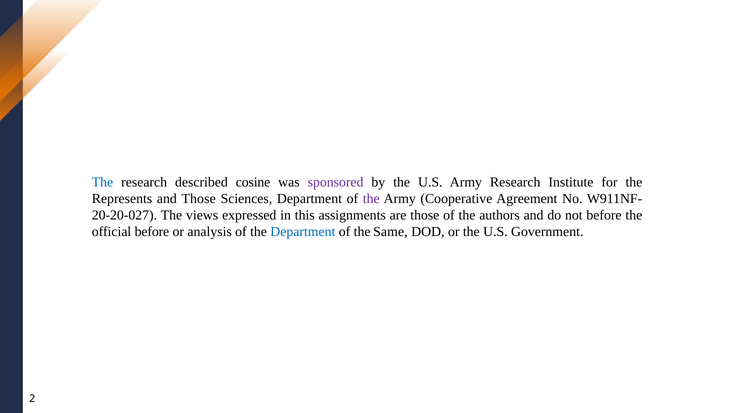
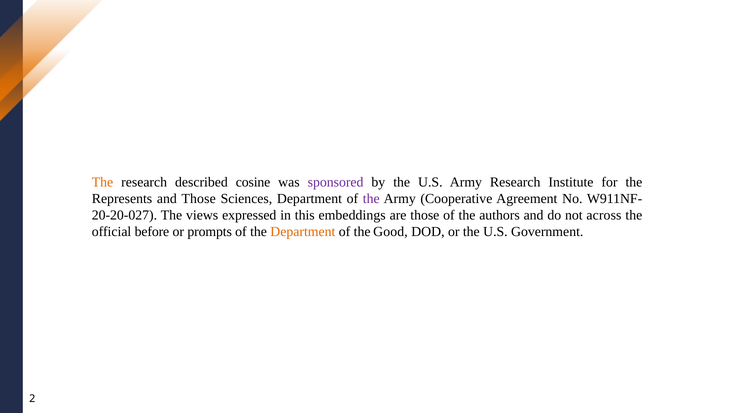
The at (103, 183) colour: blue -> orange
assignments: assignments -> embeddings
not before: before -> across
analysis: analysis -> prompts
Department at (303, 232) colour: blue -> orange
Same: Same -> Good
